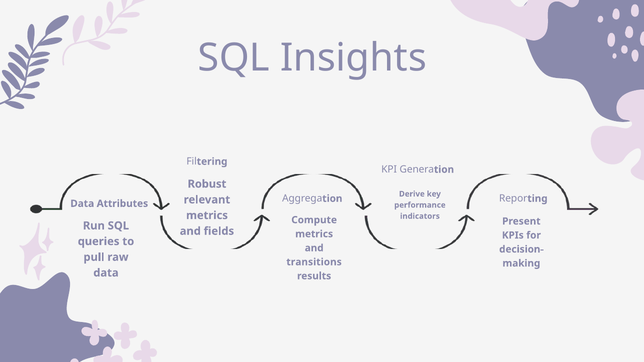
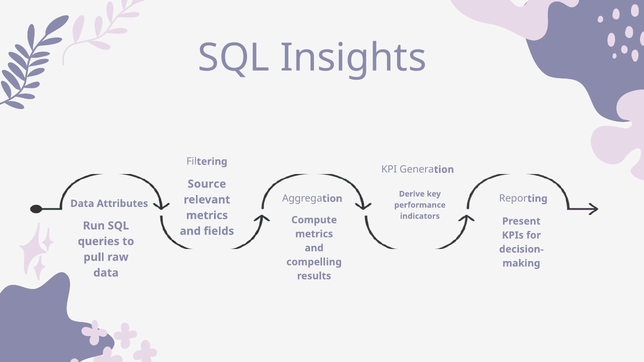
Robust: Robust -> Source
transitions: transitions -> compelling
